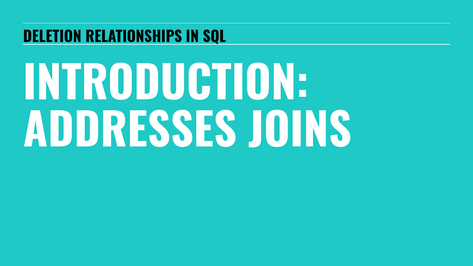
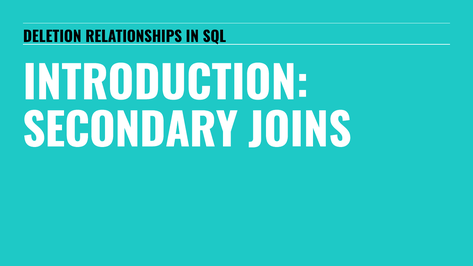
ADDRESSES: ADDRESSES -> SECONDARY
